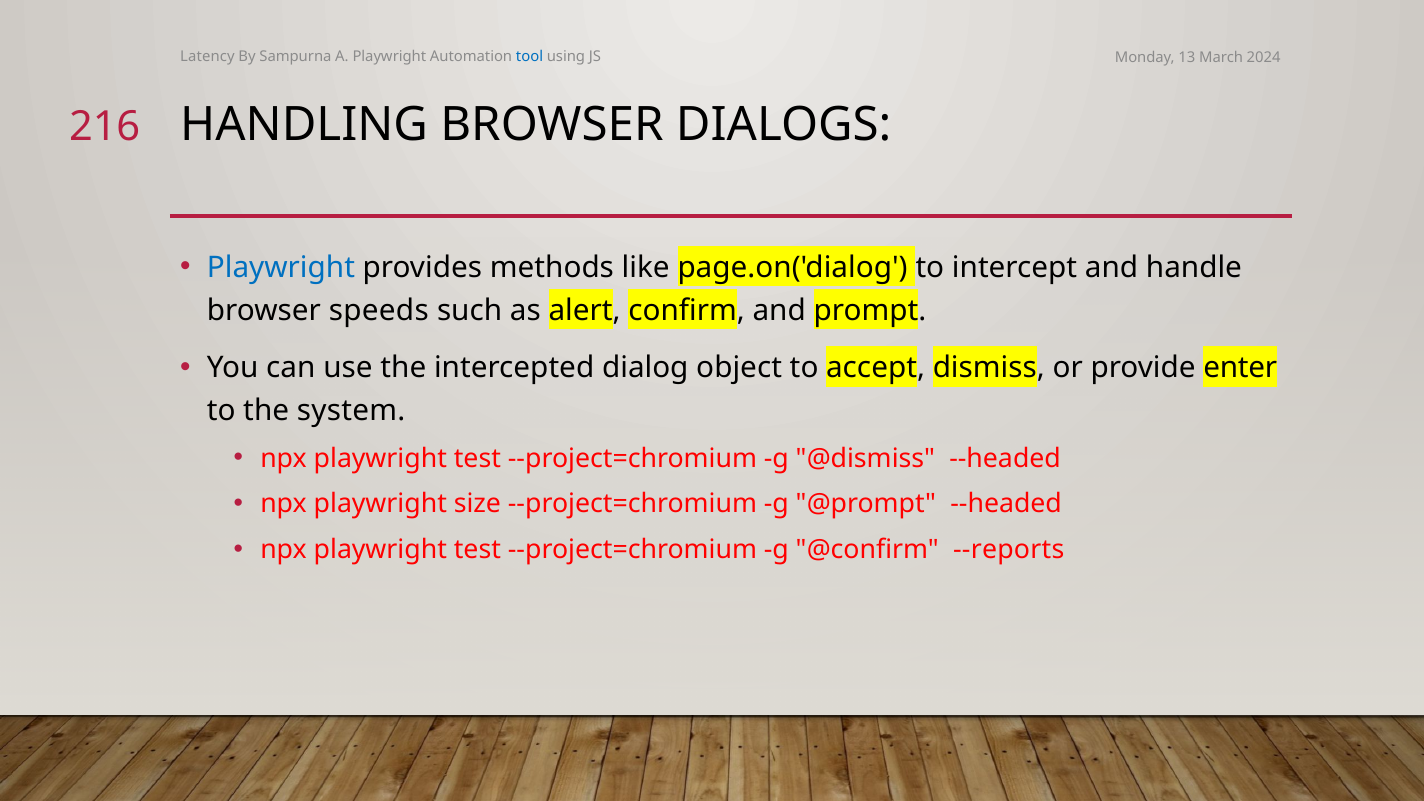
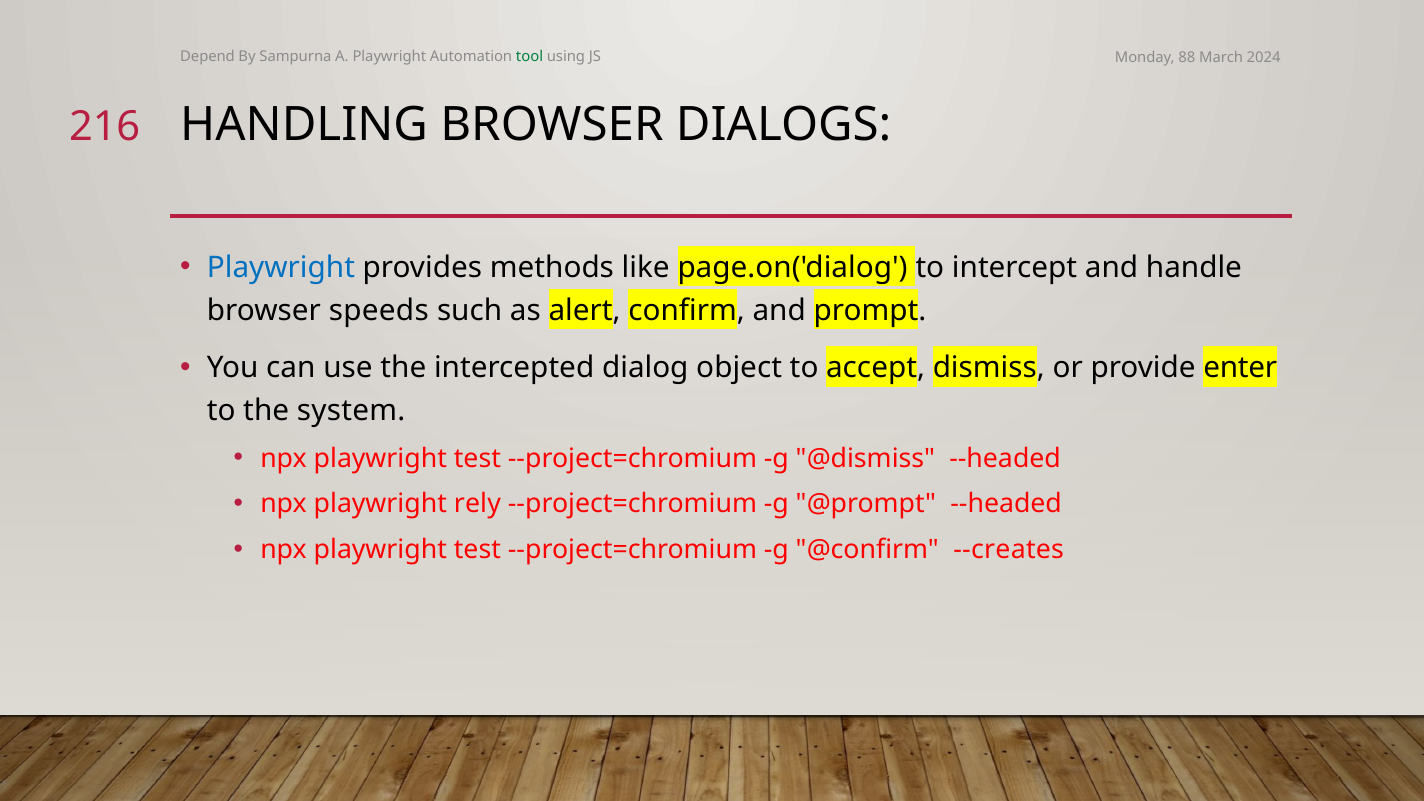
Latency: Latency -> Depend
tool colour: blue -> green
13: 13 -> 88
size: size -> rely
--reports: --reports -> --creates
